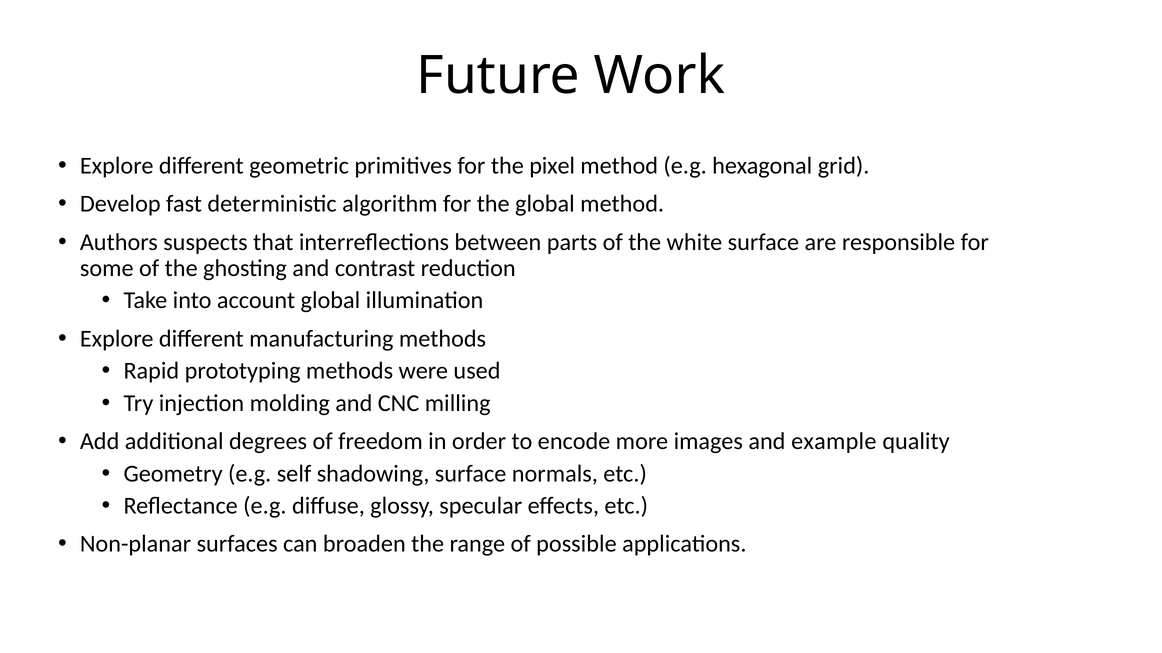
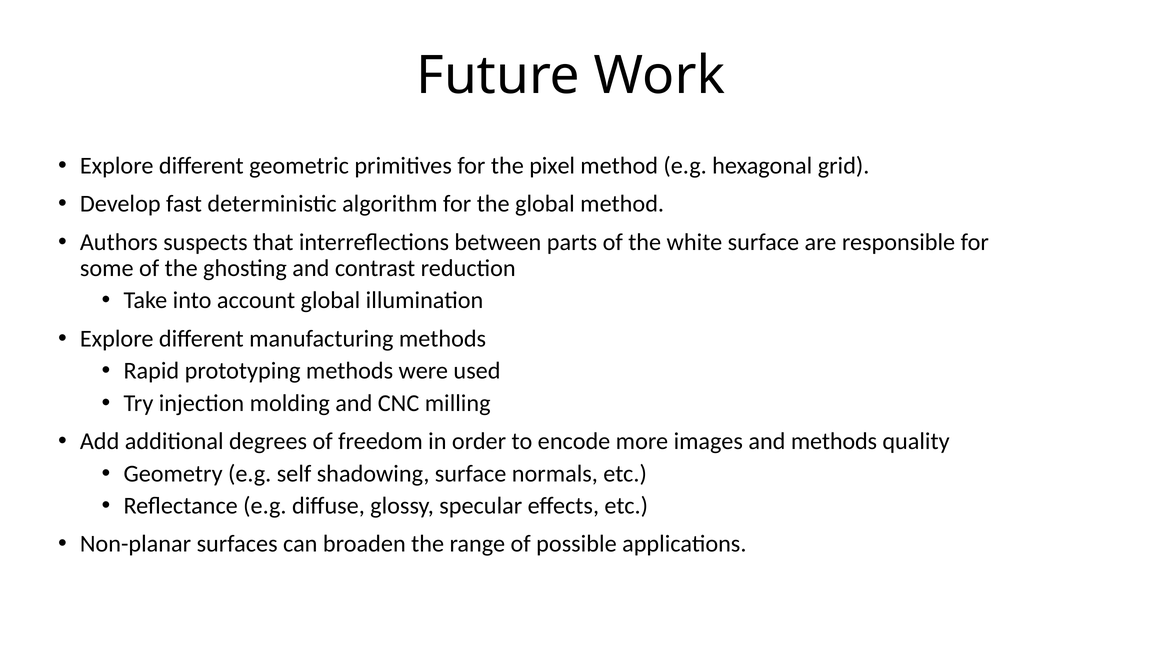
and example: example -> methods
